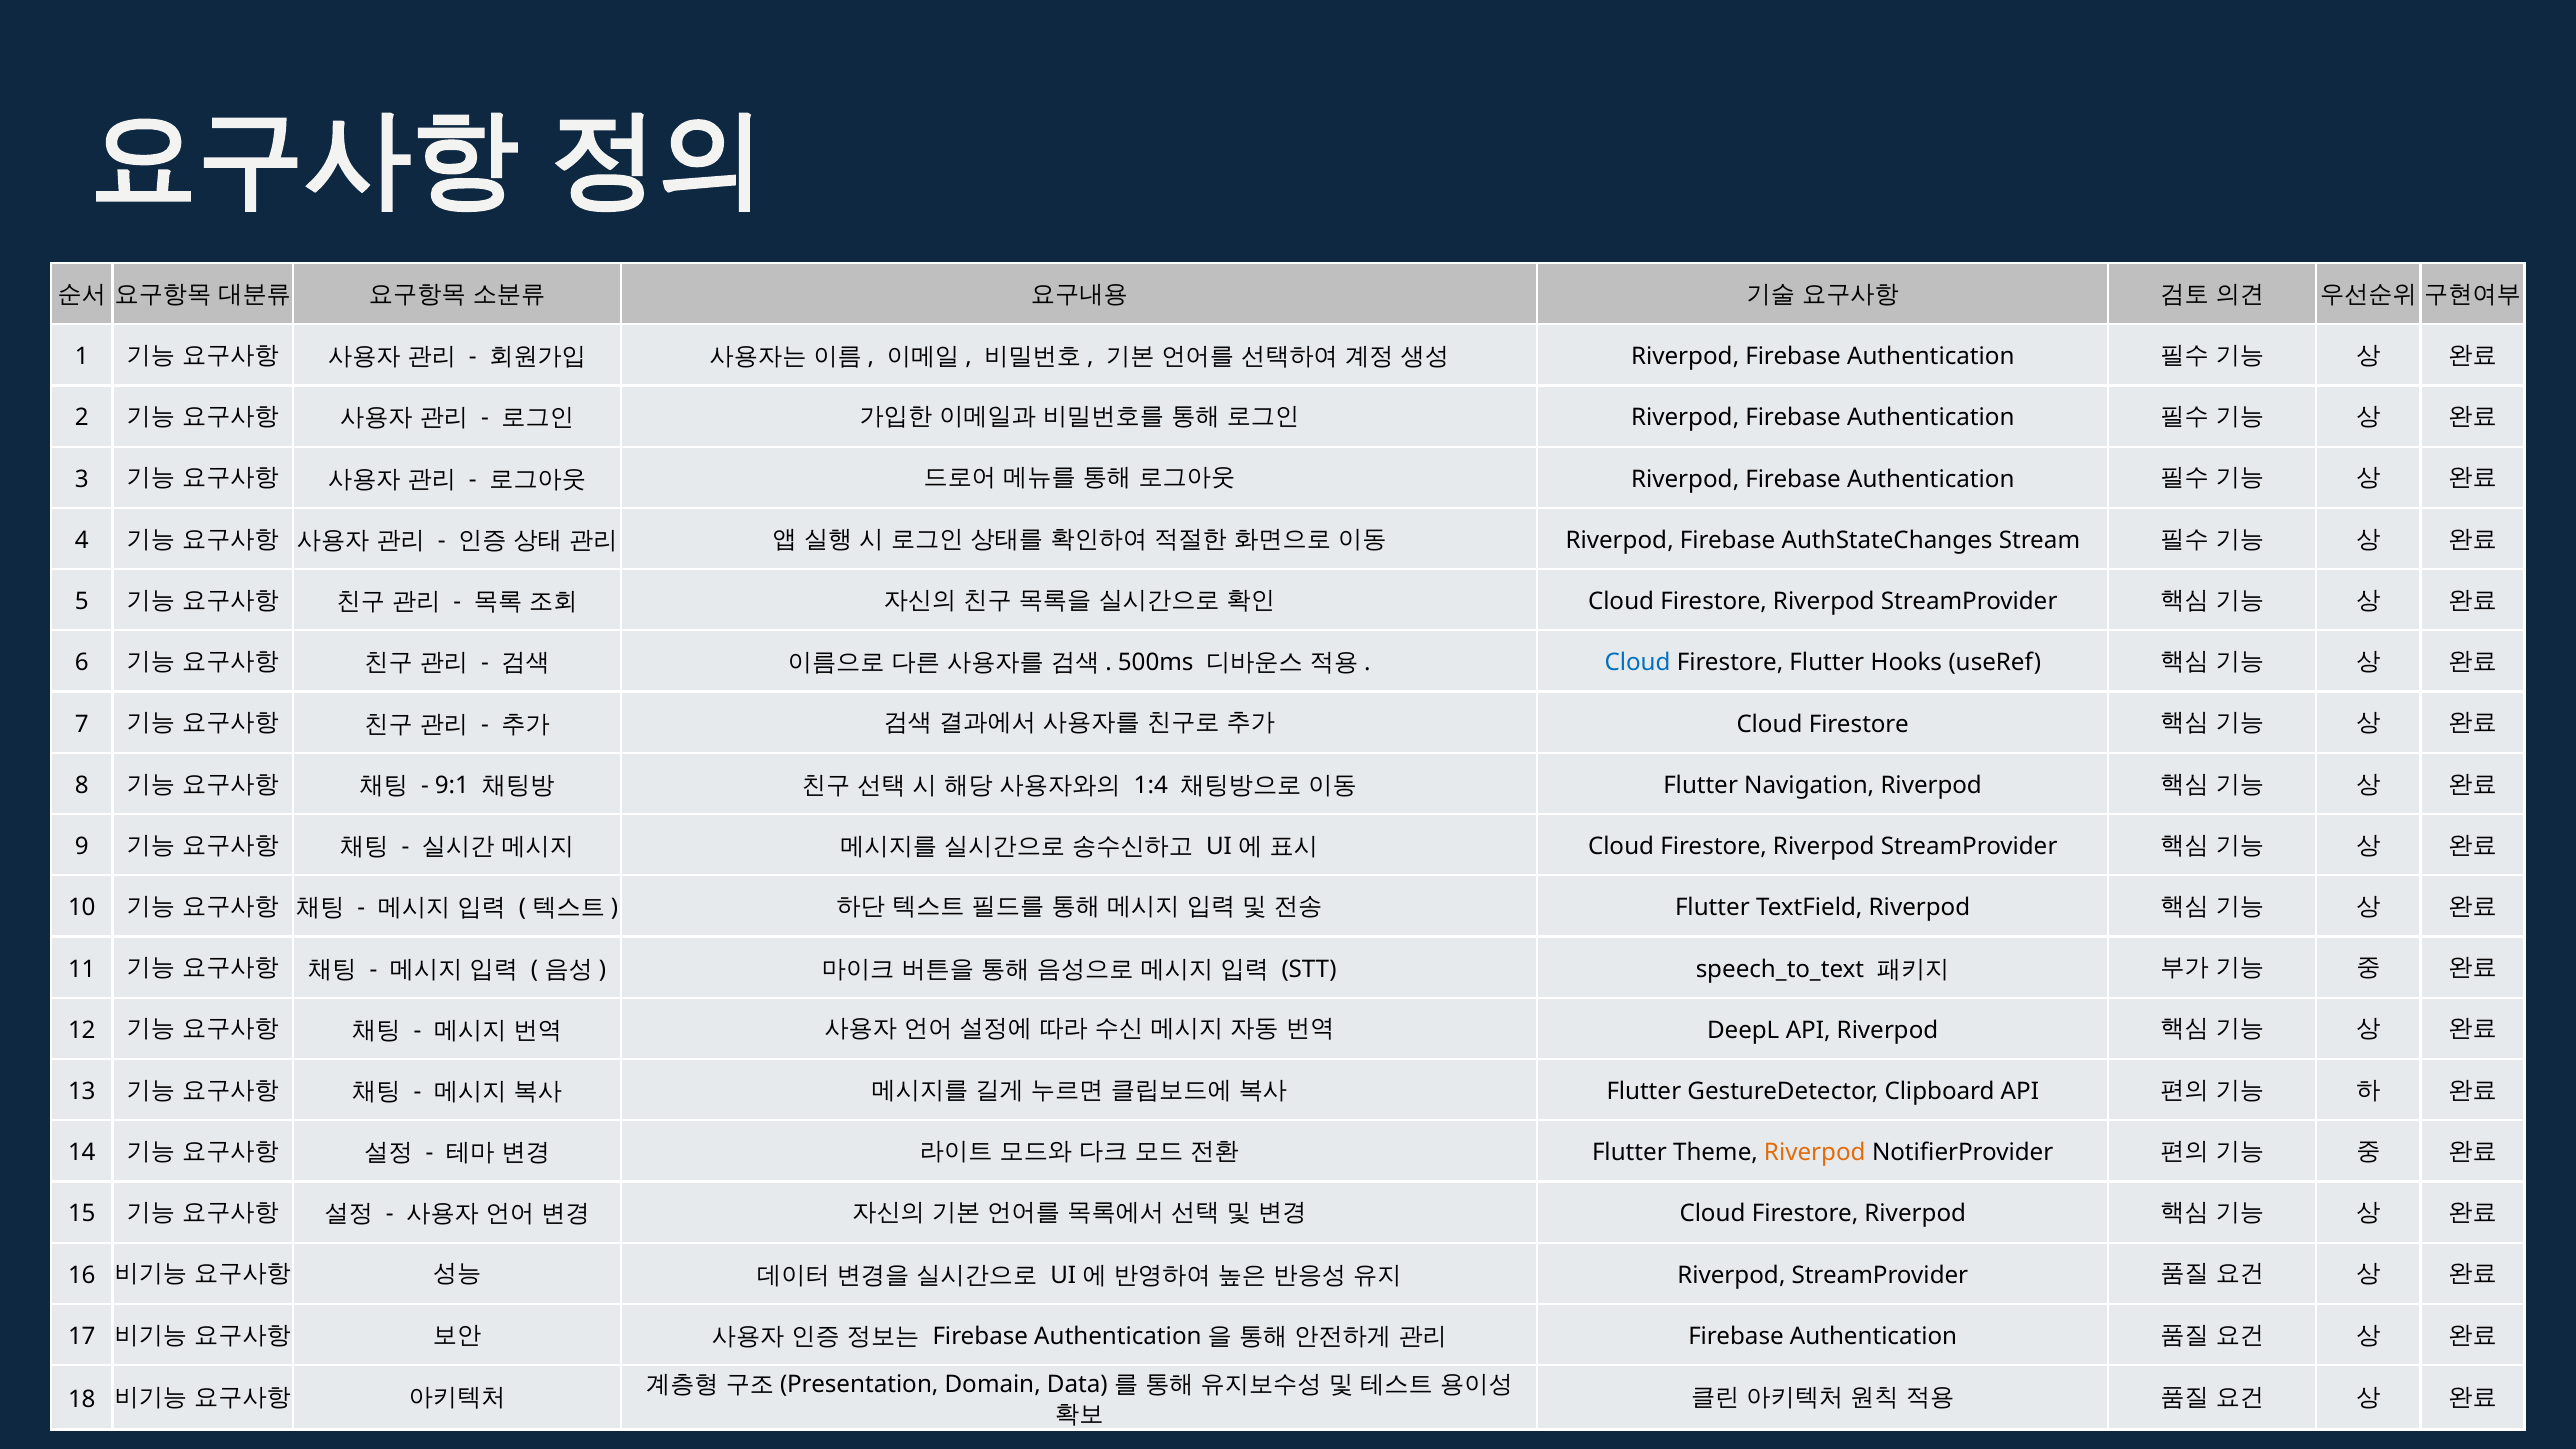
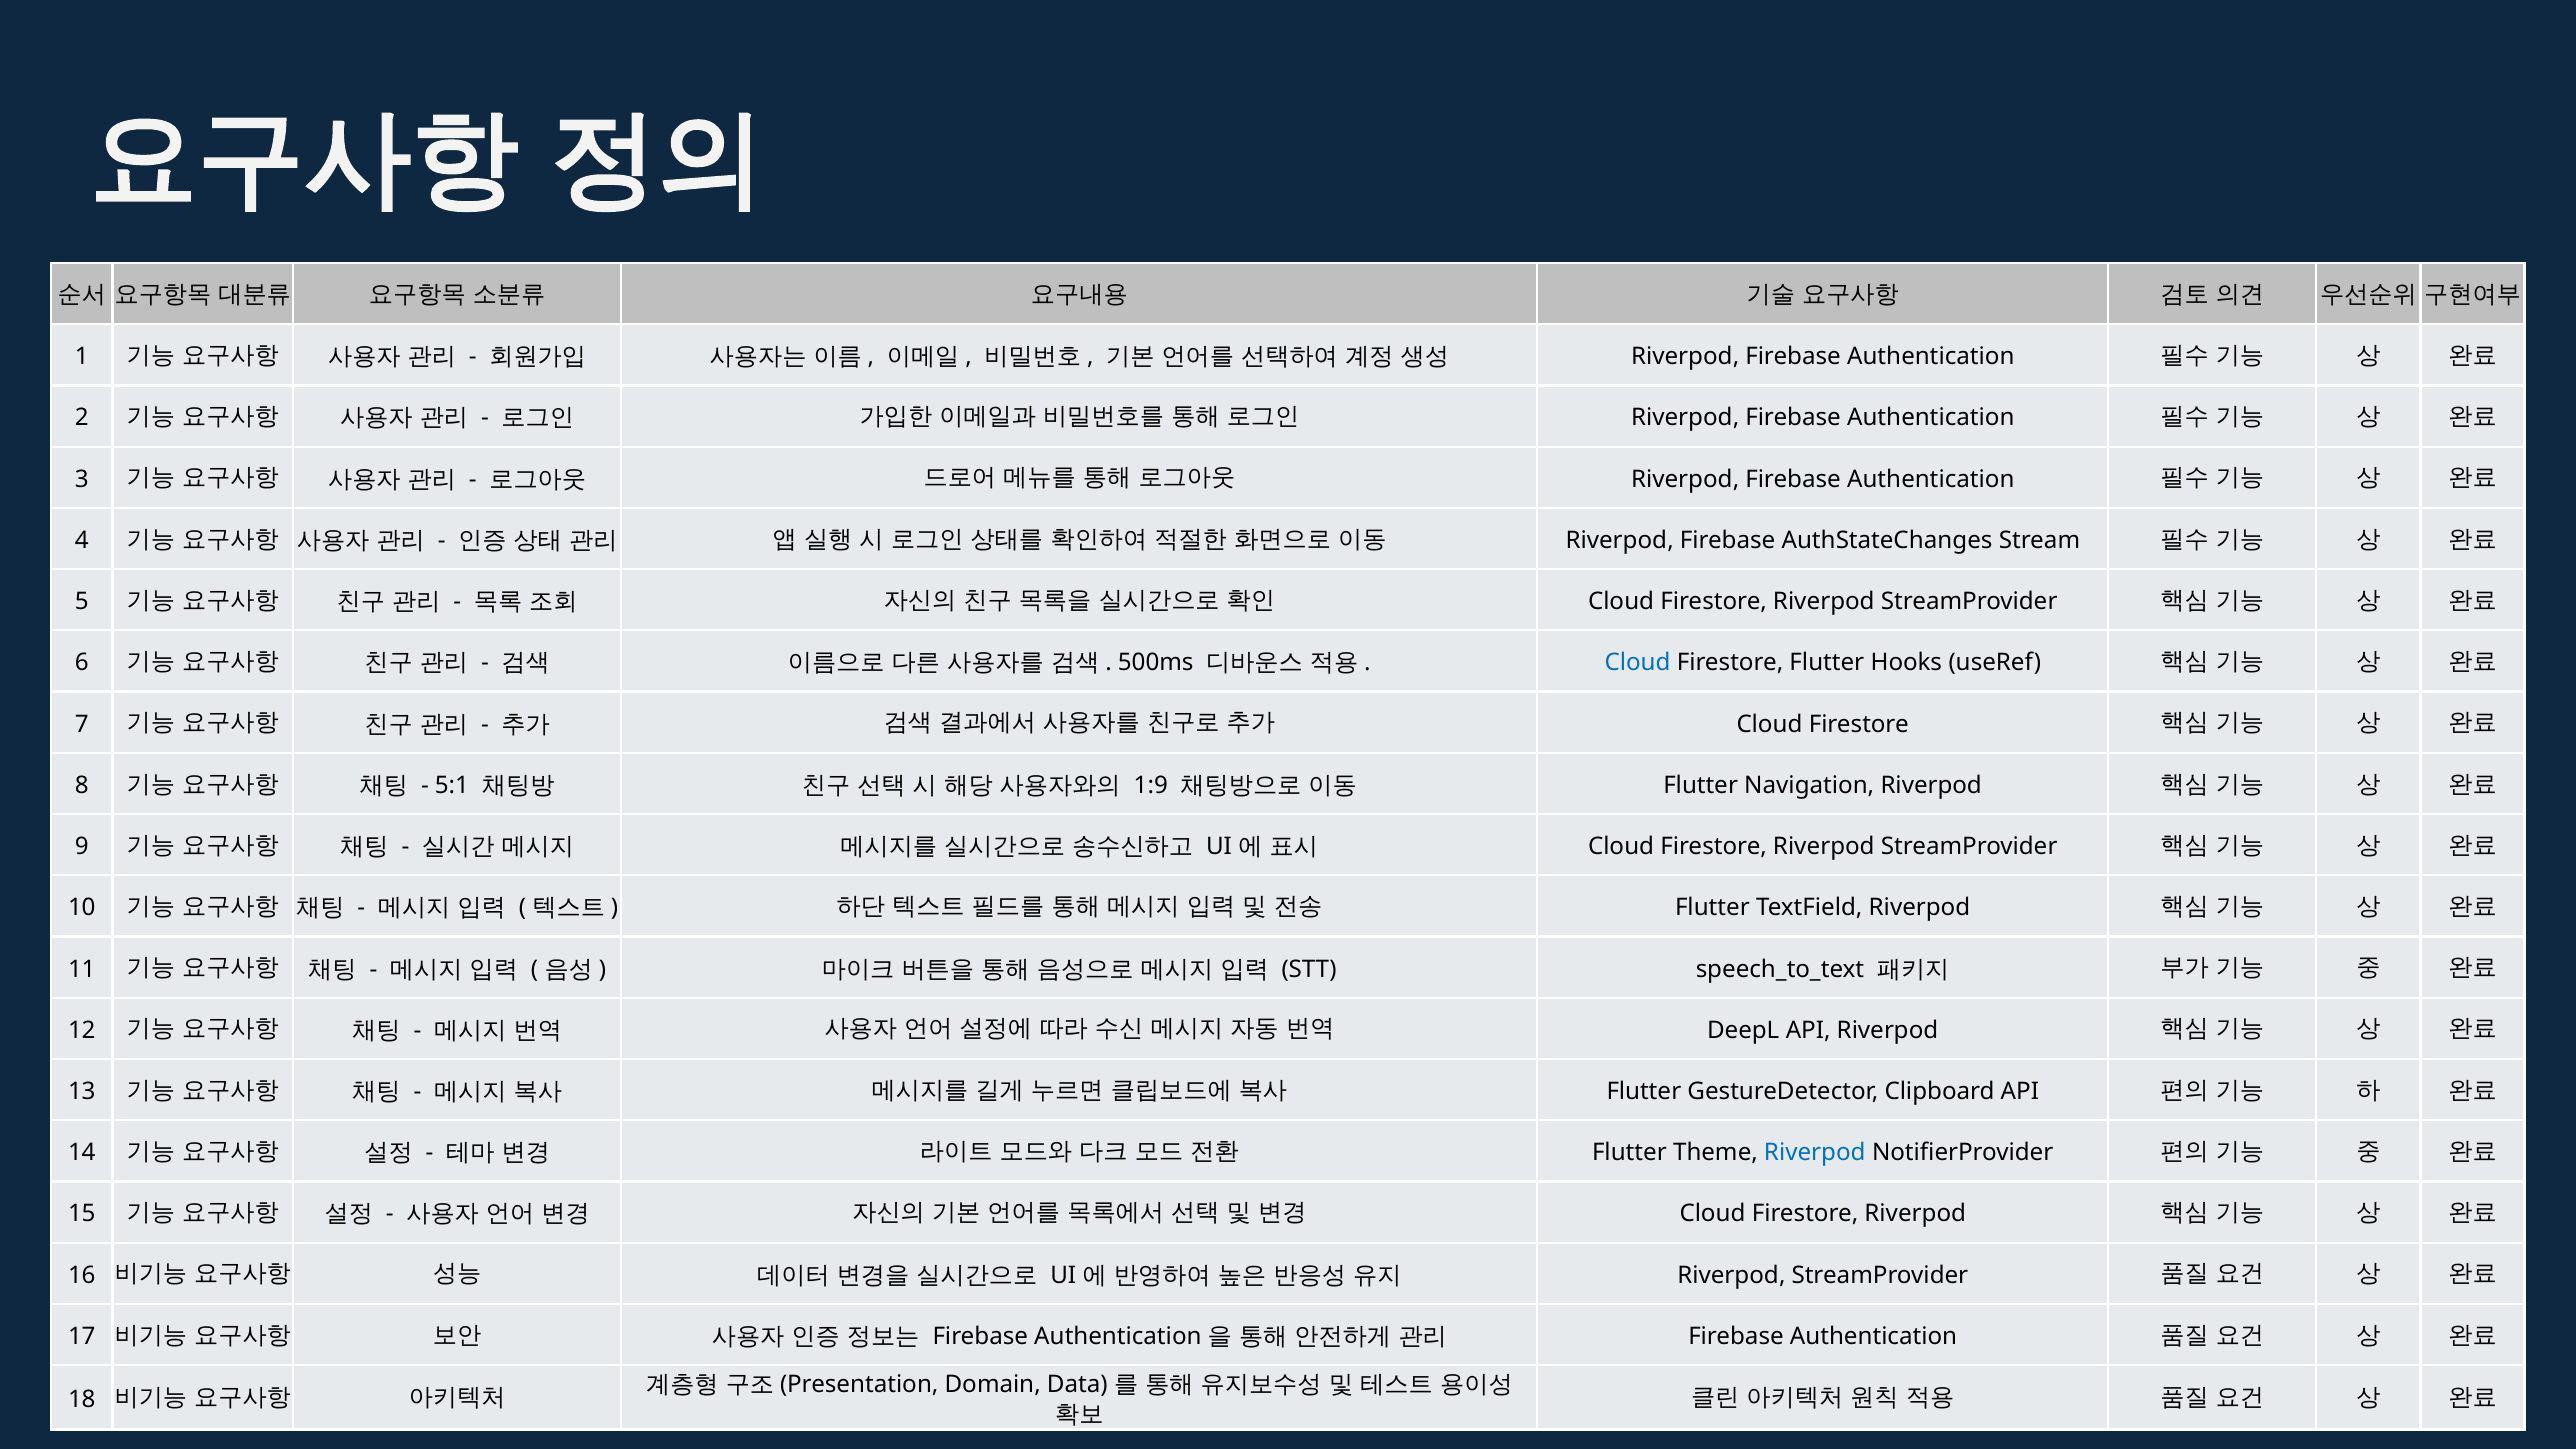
9:1: 9:1 -> 5:1
1:4: 1:4 -> 1:9
Riverpod at (1815, 1153) colour: orange -> blue
